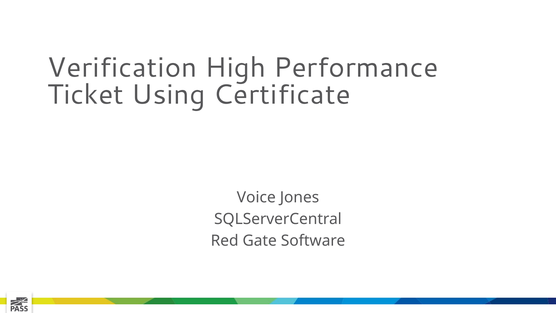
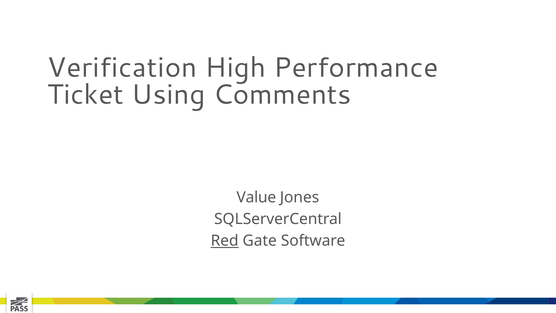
Certificate: Certificate -> Comments
Voice: Voice -> Value
Red underline: none -> present
